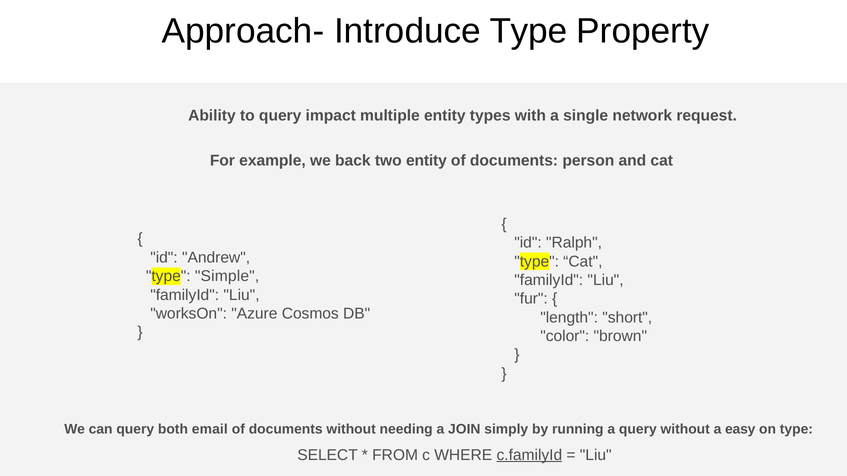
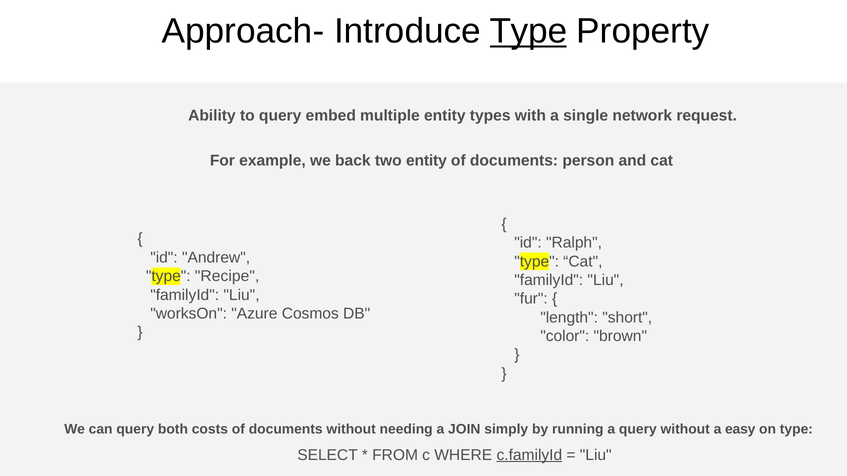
Type at (529, 31) underline: none -> present
impact: impact -> embed
Simple: Simple -> Recipe
email: email -> costs
